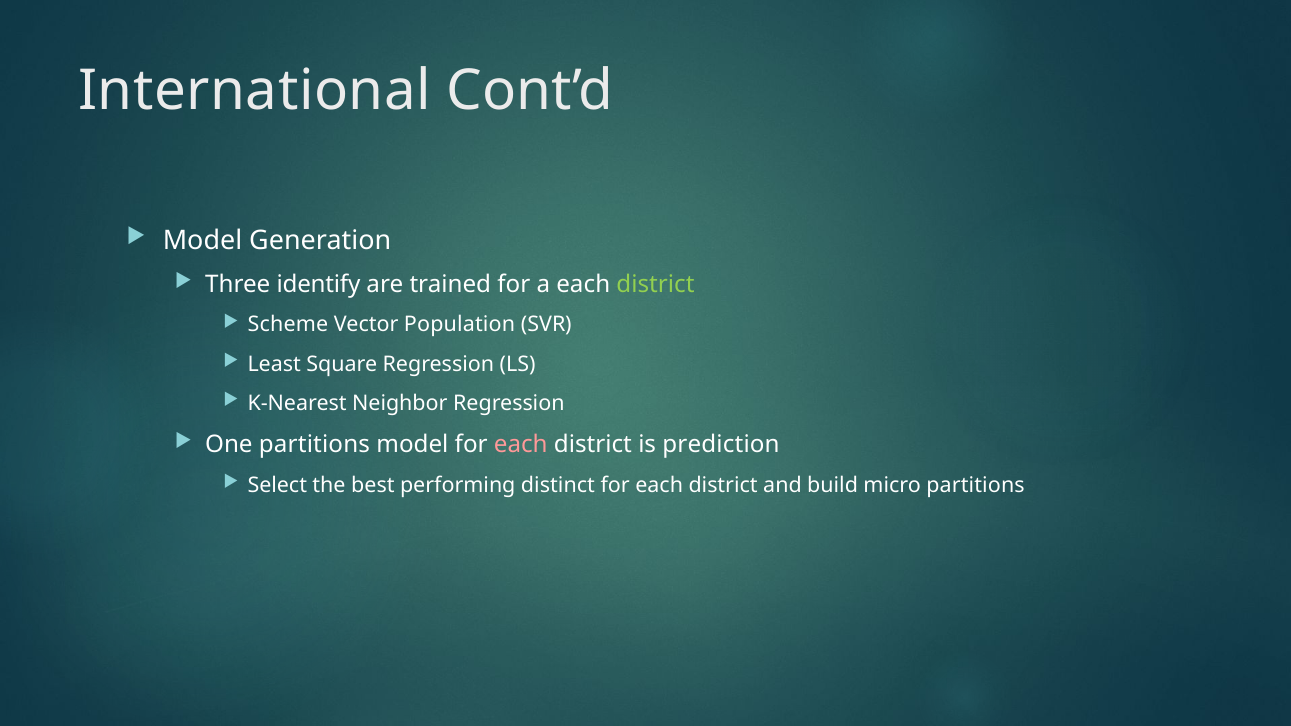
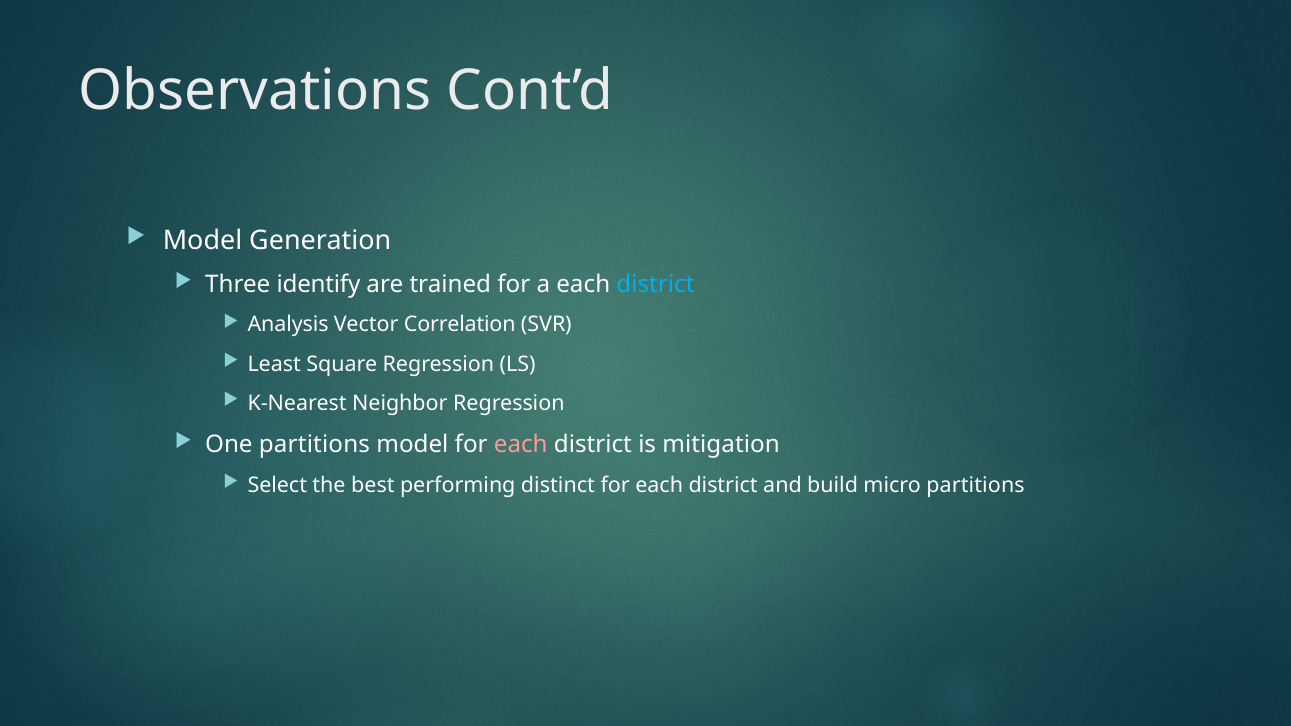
International: International -> Observations
district at (655, 284) colour: light green -> light blue
Scheme: Scheme -> Analysis
Population: Population -> Correlation
prediction: prediction -> mitigation
